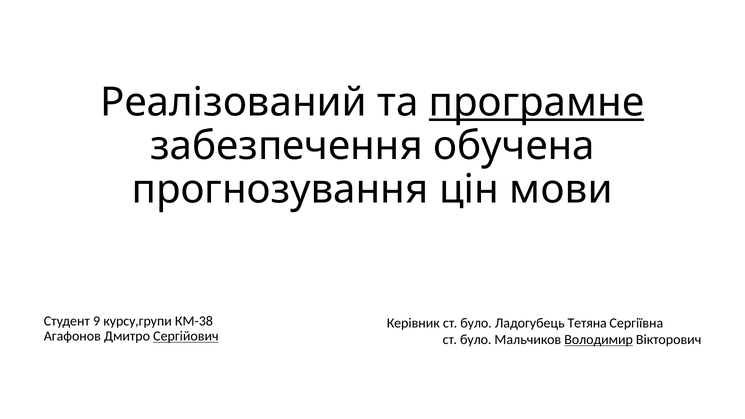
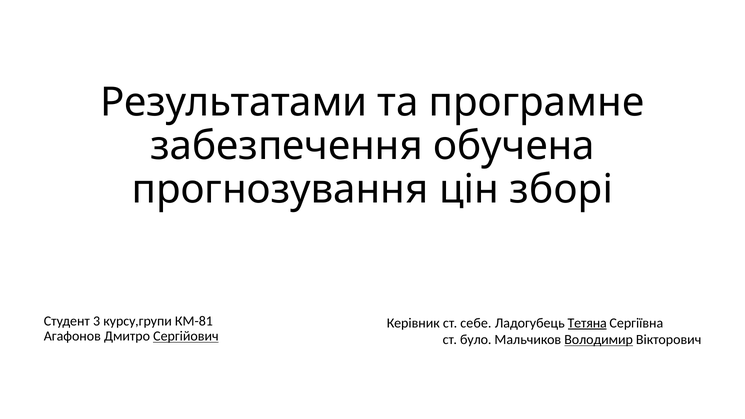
Реалізований: Реалізований -> Результатами
програмне underline: present -> none
мови: мови -> зборі
9: 9 -> 3
КМ-38: КМ-38 -> КМ-81
Керівник ст було: було -> себе
Тетяна underline: none -> present
